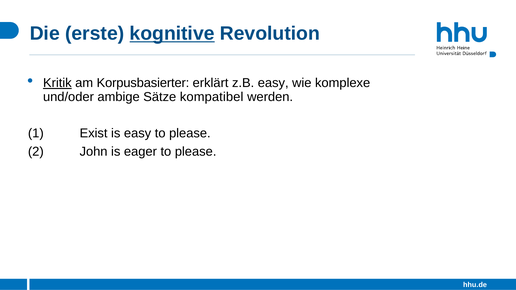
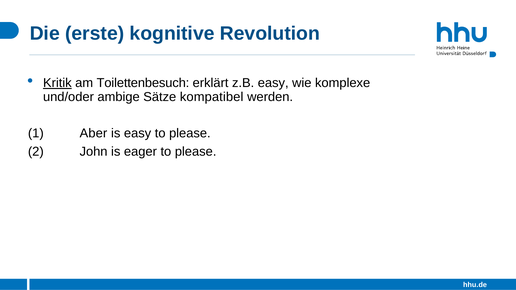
kognitive underline: present -> none
Korpusbasierter: Korpusbasierter -> Toilettenbesuch
Exist: Exist -> Aber
